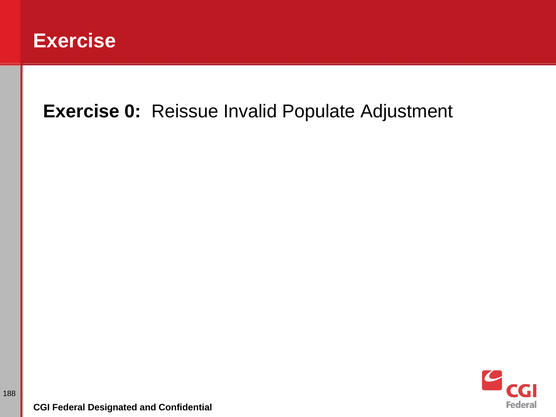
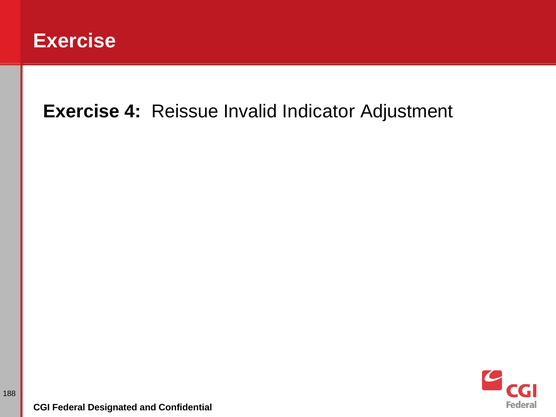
0: 0 -> 4
Populate: Populate -> Indicator
